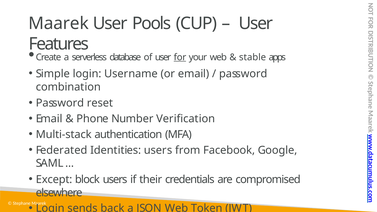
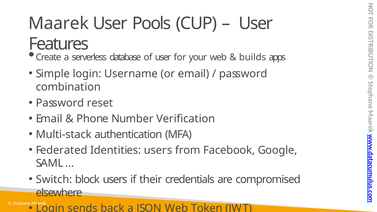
for underline: present -> none
stable: stable -> builds
Except: Except -> Switch
